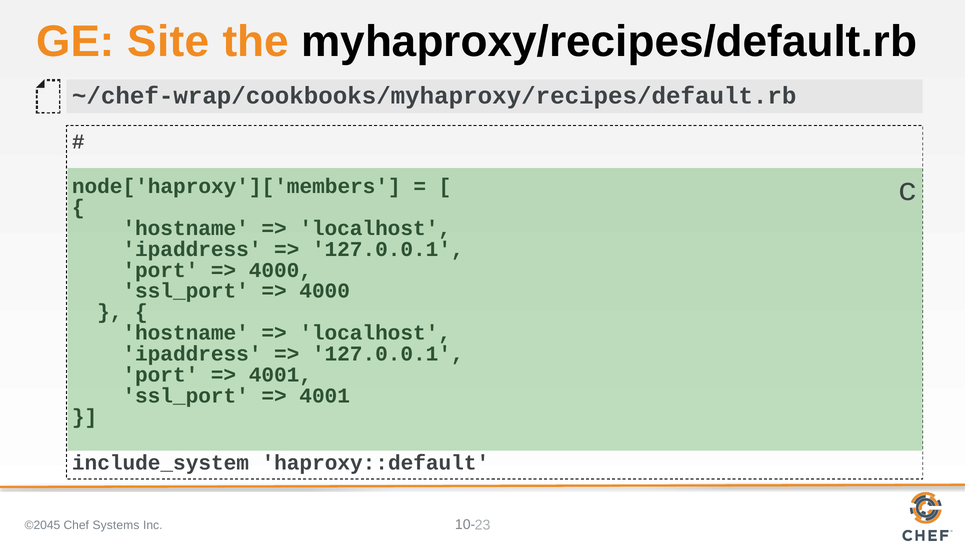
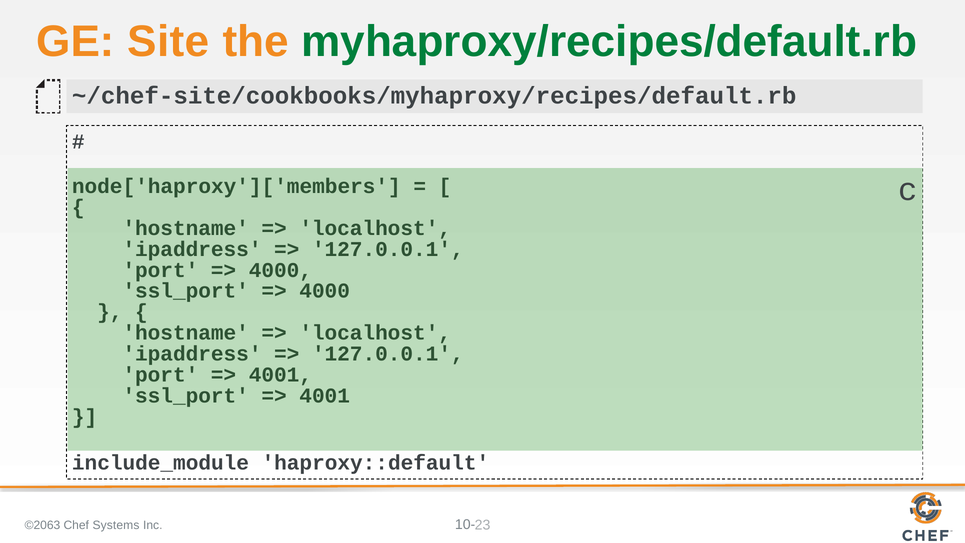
myhaproxy/recipes/default.rb colour: black -> green
~/chef-wrap/cookbooks/myhaproxy/recipes/default.rb: ~/chef-wrap/cookbooks/myhaproxy/recipes/default.rb -> ~/chef-site/cookbooks/myhaproxy/recipes/default.rb
include_system: include_system -> include_module
©2045: ©2045 -> ©2063
